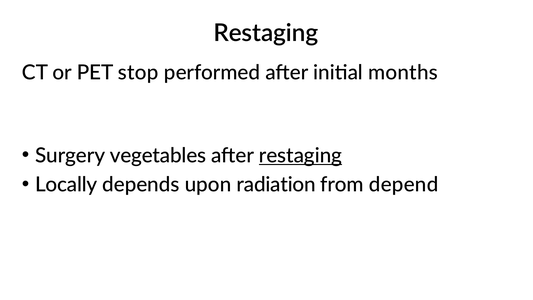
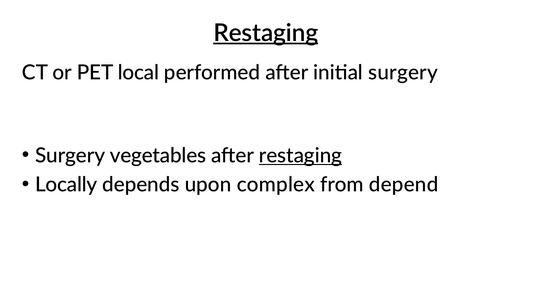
Restaging at (266, 33) underline: none -> present
stop: stop -> local
initial months: months -> surgery
radiation: radiation -> complex
